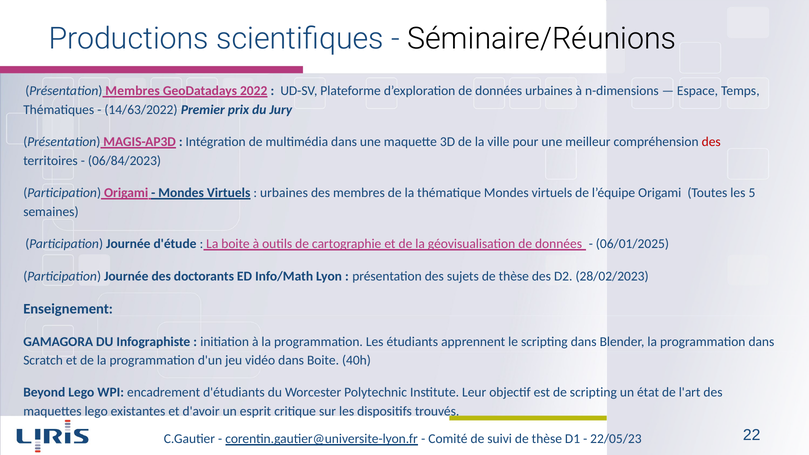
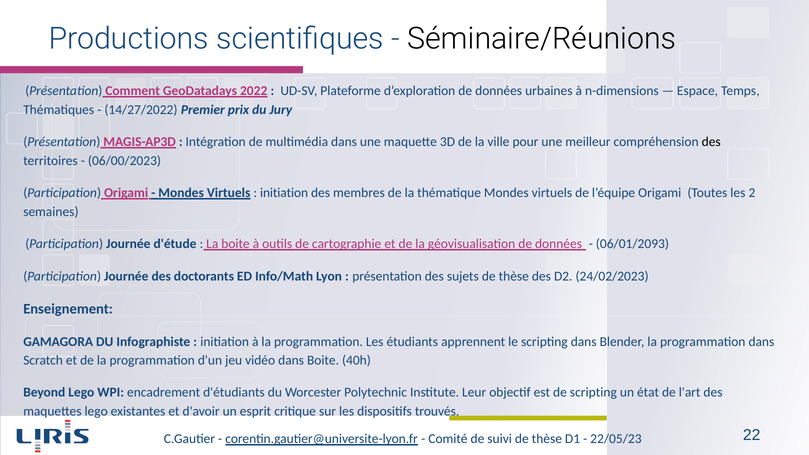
Présentation Membres: Membres -> Comment
14/63/2022: 14/63/2022 -> 14/27/2022
des at (711, 142) colour: red -> black
06/84/2023: 06/84/2023 -> 06/00/2023
urbaines at (284, 193): urbaines -> initiation
5: 5 -> 2
06/01/2025: 06/01/2025 -> 06/01/2093
28/02/2023: 28/02/2023 -> 24/02/2023
